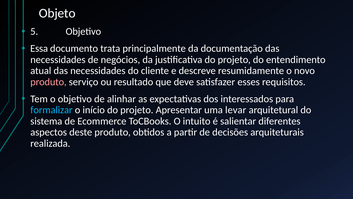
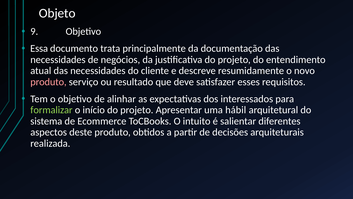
5: 5 -> 9
formalizar colour: light blue -> light green
levar: levar -> hábil
